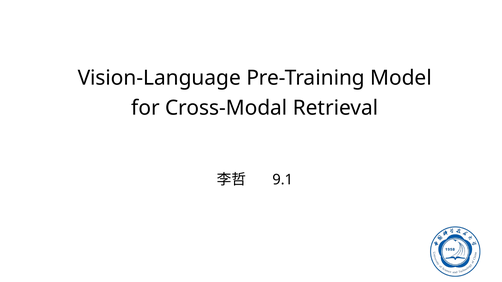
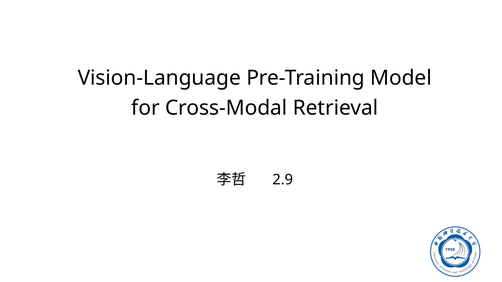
9.1: 9.1 -> 2.9
